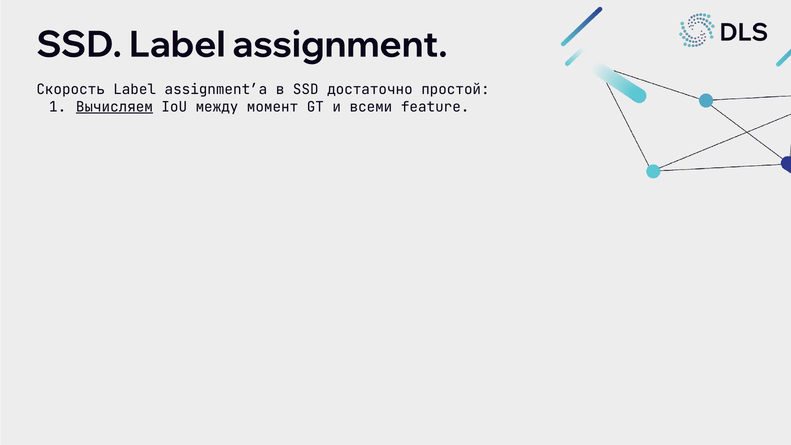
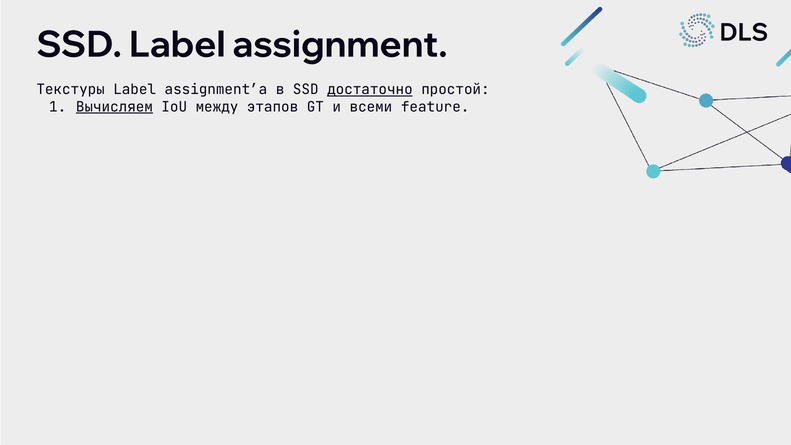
Скорость: Скорость -> Текстуры
достаточно underline: none -> present
момент: момент -> этапов
